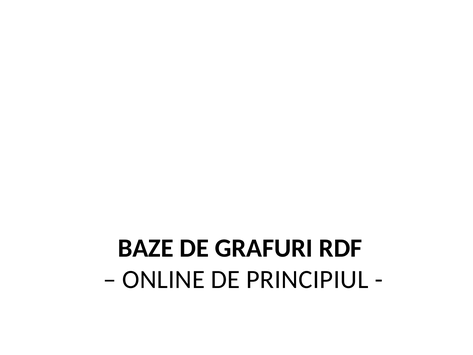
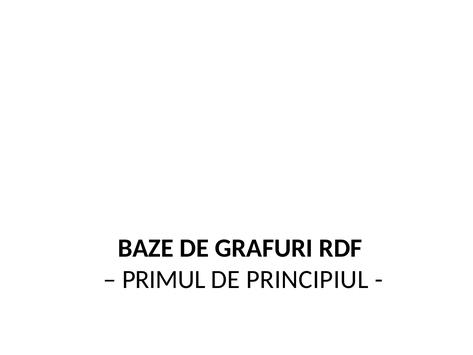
ONLINE: ONLINE -> PRIMUL
